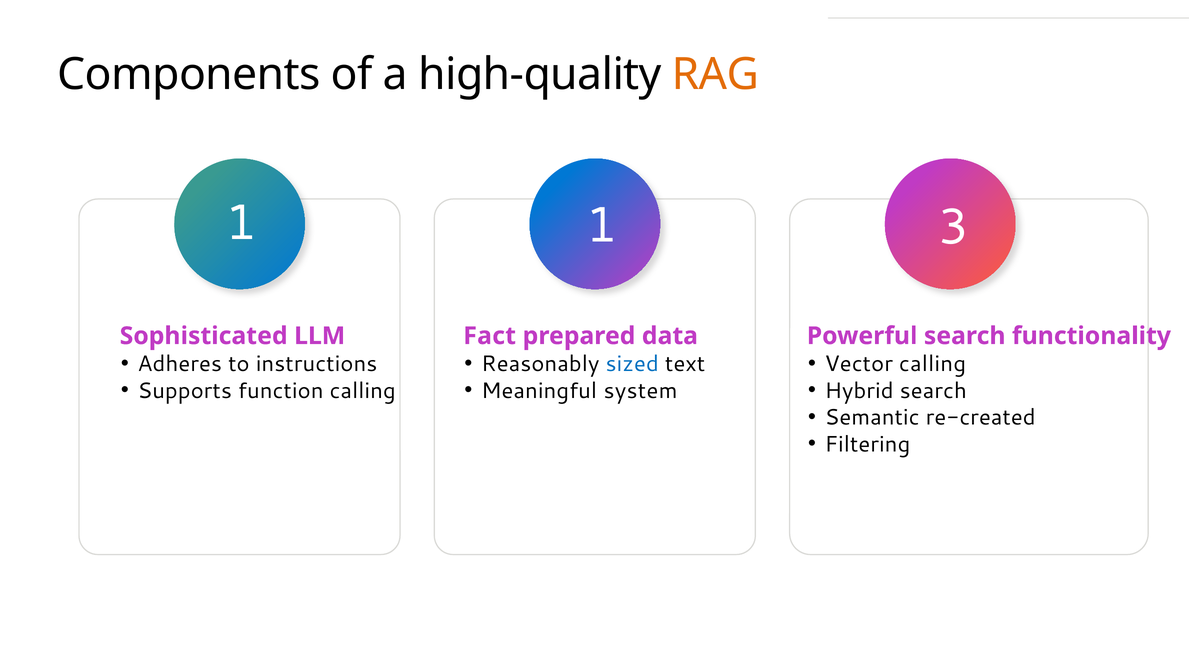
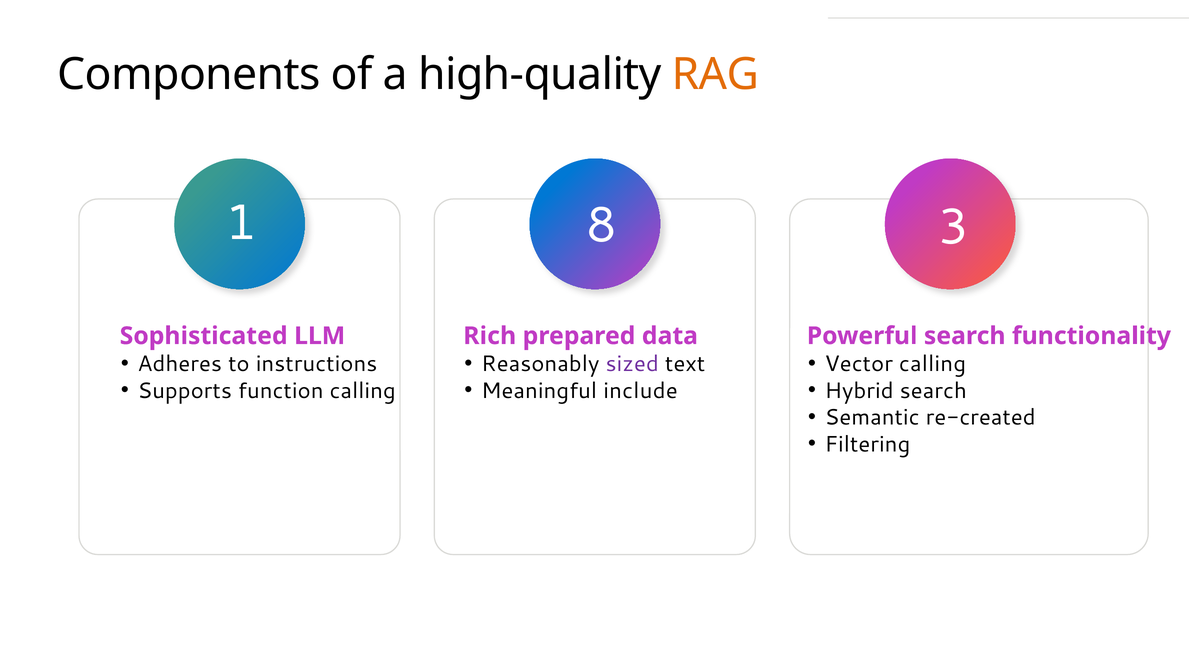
1 1: 1 -> 8
Fact: Fact -> Rich
sized colour: blue -> purple
system: system -> include
